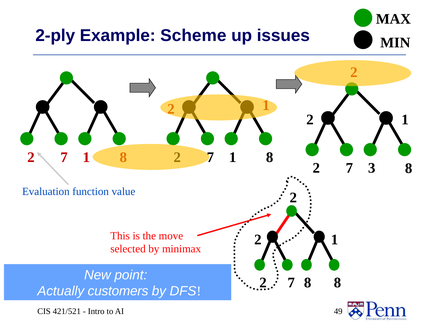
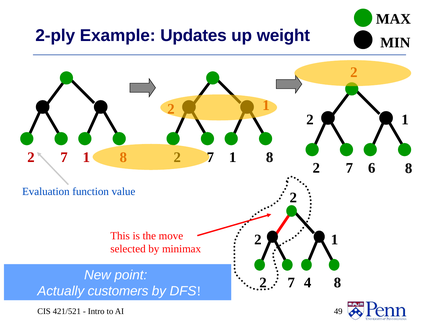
Scheme: Scheme -> Updates
issues: issues -> weight
3: 3 -> 6
7 8: 8 -> 4
